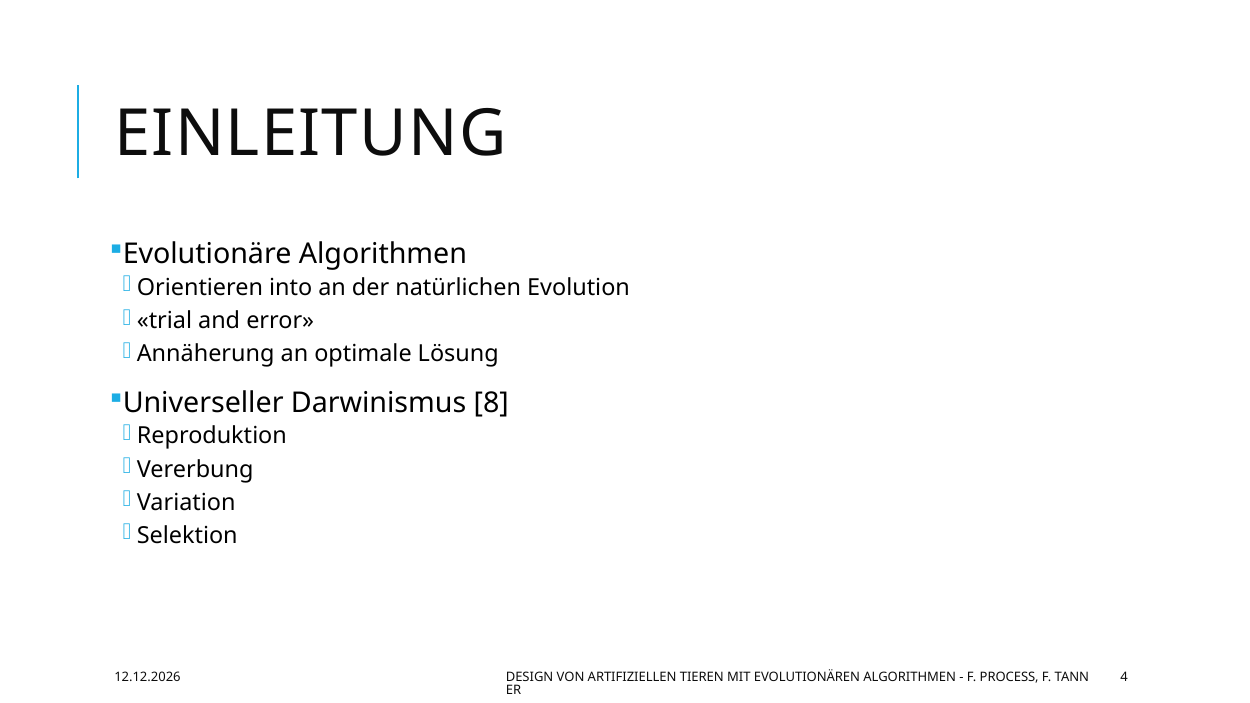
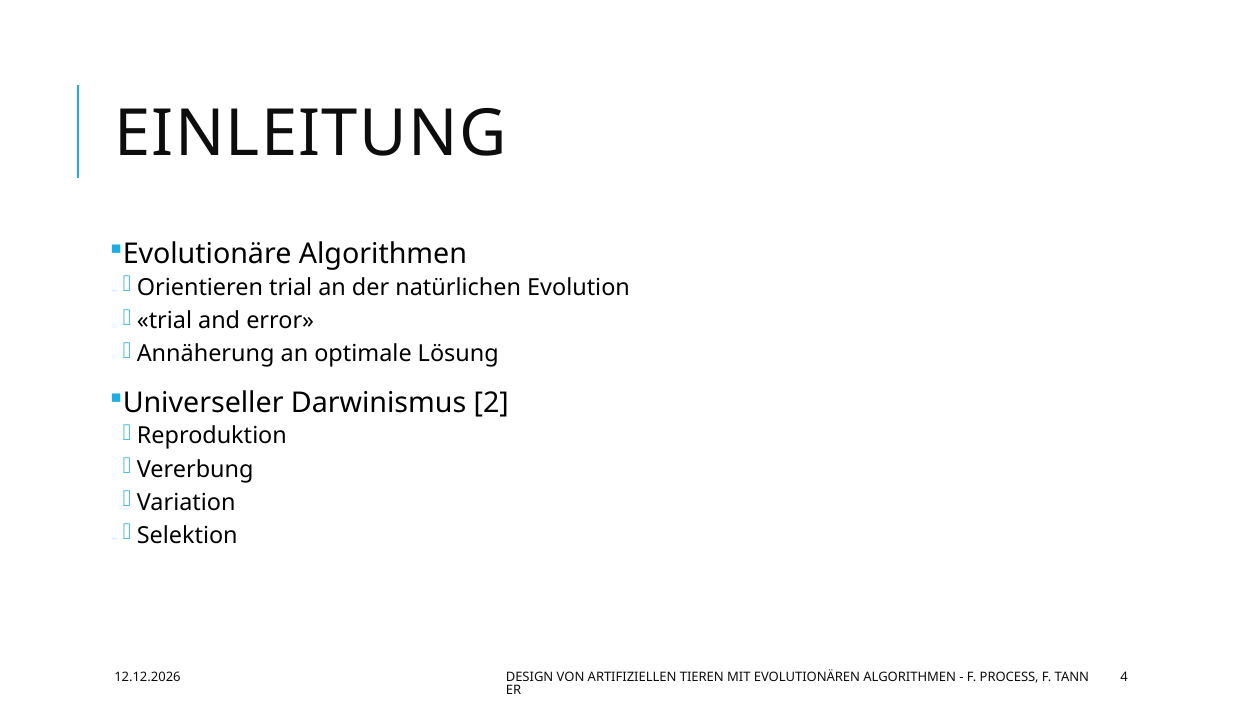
Orientieren into: into -> trial
8: 8 -> 2
